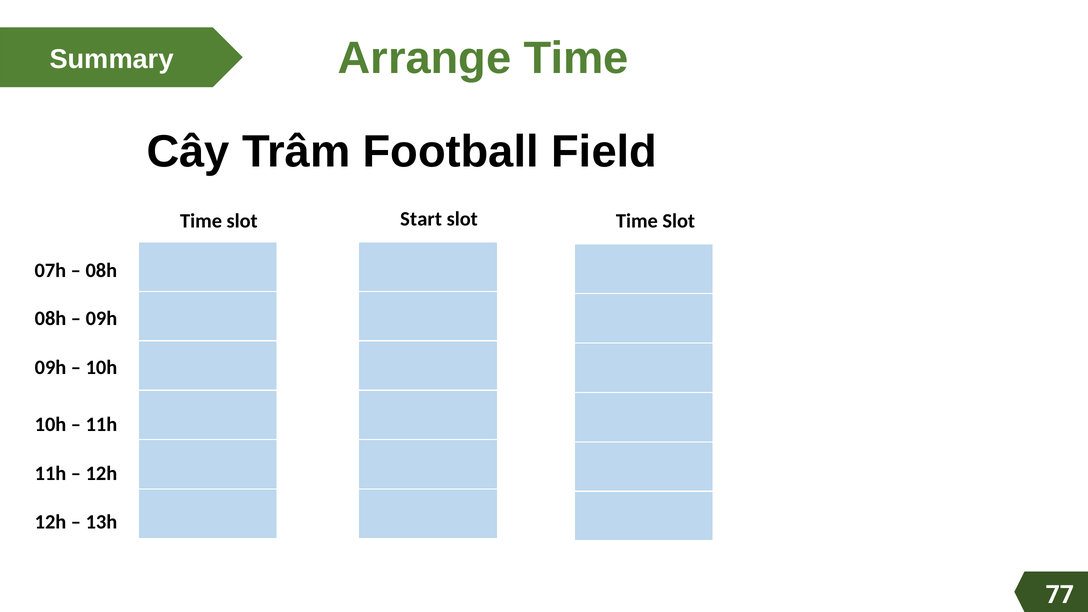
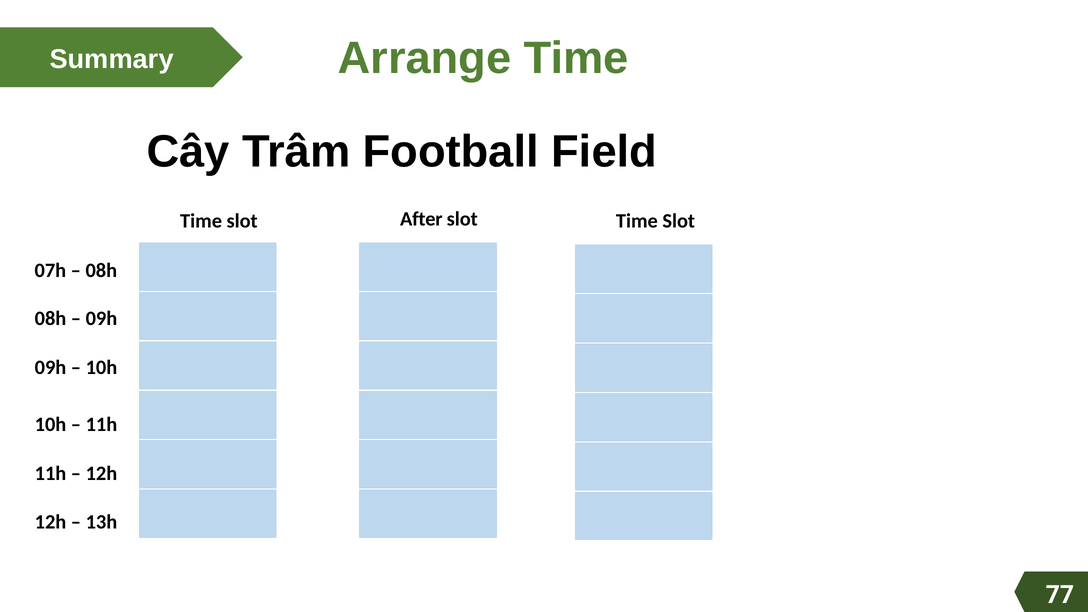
Start: Start -> After
